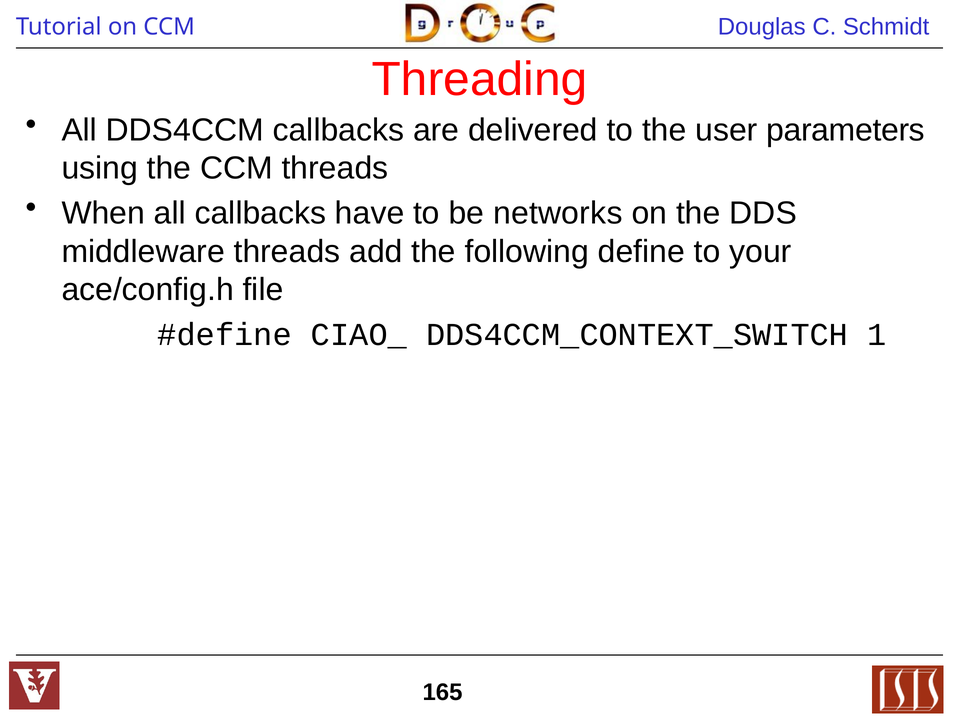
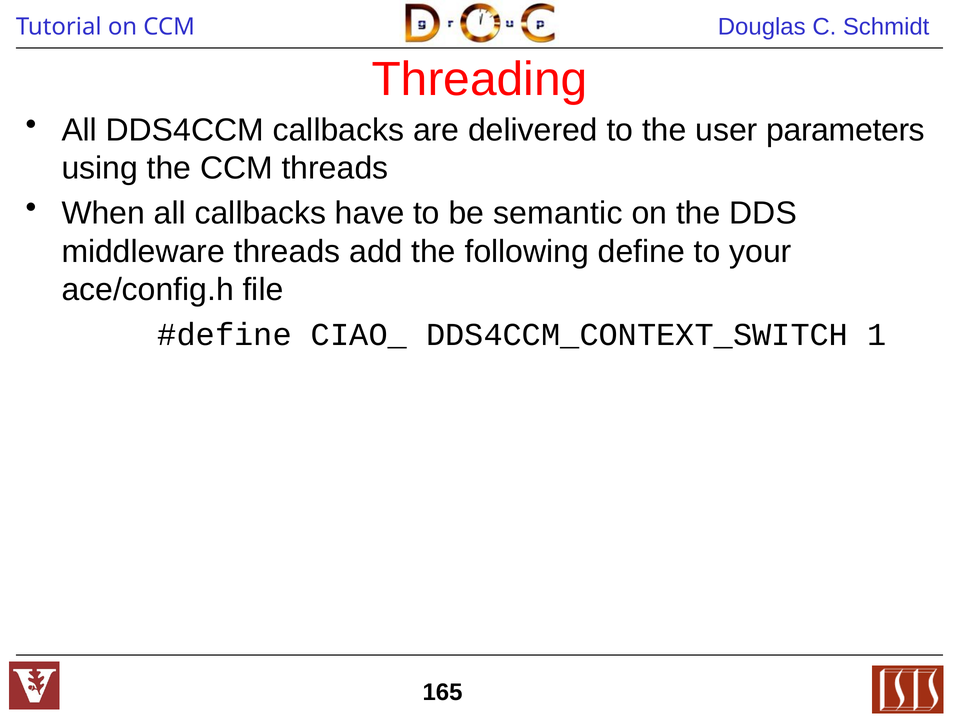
networks: networks -> semantic
